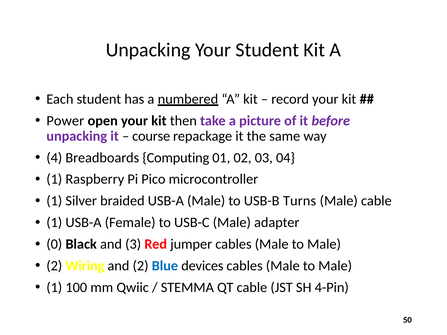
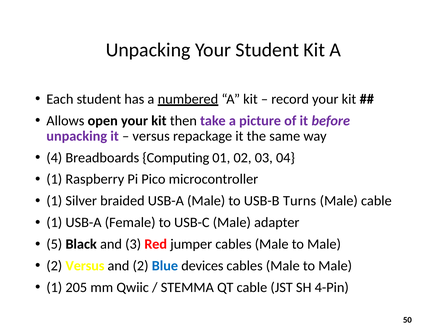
Power: Power -> Allows
course at (151, 136): course -> versus
0: 0 -> 5
2 Wiring: Wiring -> Versus
100: 100 -> 205
